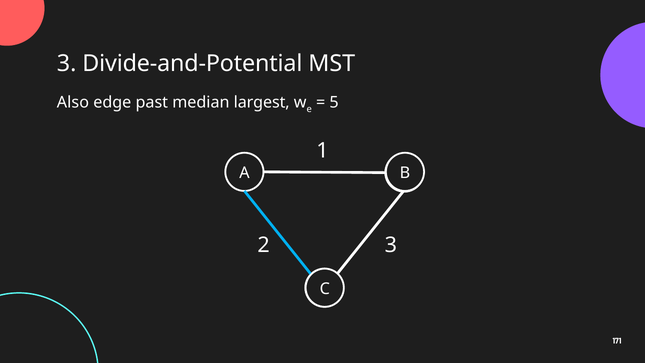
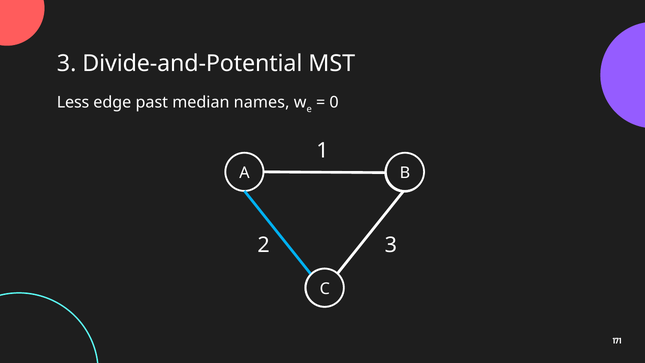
Also: Also -> Less
largest: largest -> names
5: 5 -> 0
